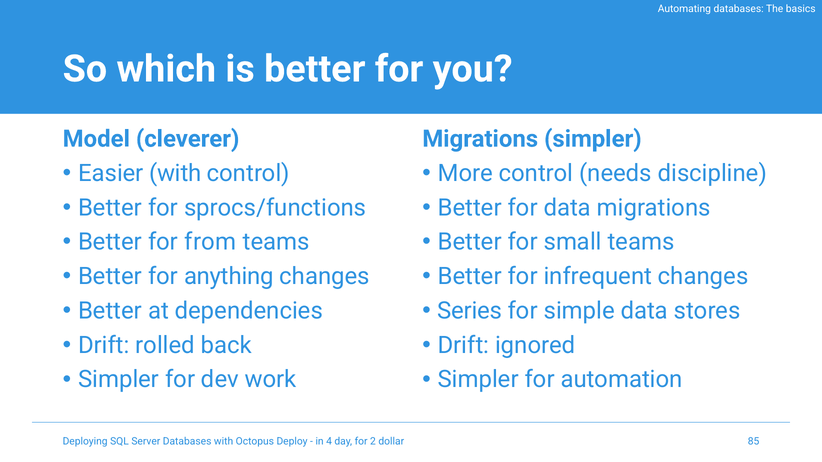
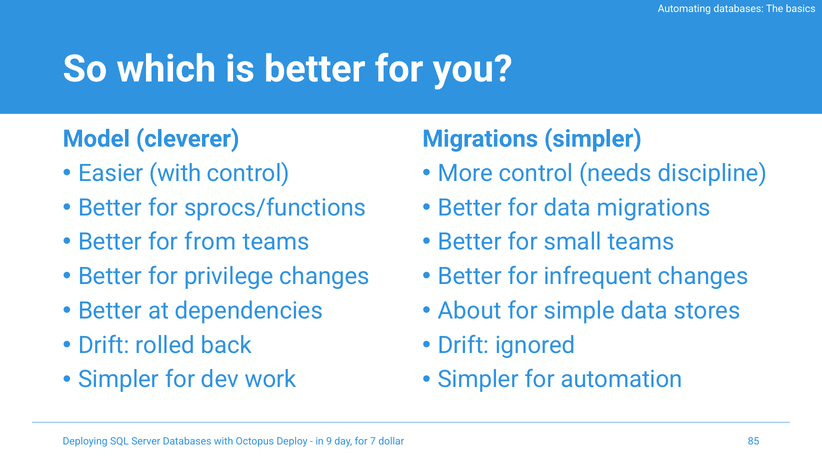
anything: anything -> privilege
Series: Series -> About
4: 4 -> 9
2: 2 -> 7
